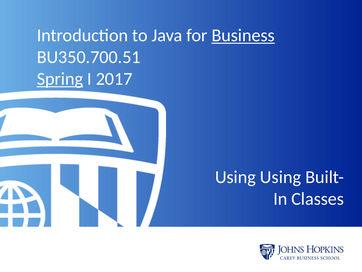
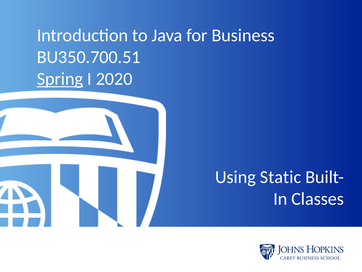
Business underline: present -> none
2017: 2017 -> 2020
Using Using: Using -> Static
